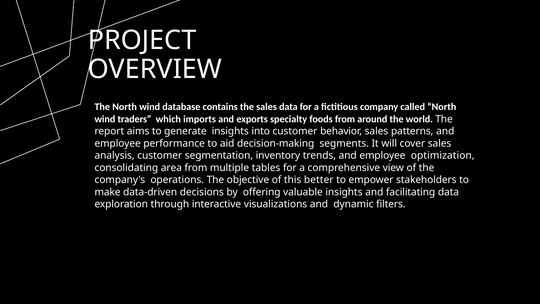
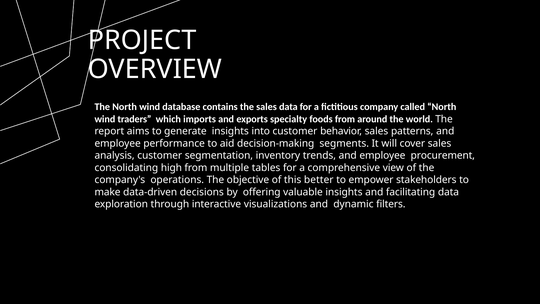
optimization: optimization -> procurement
area: area -> high
